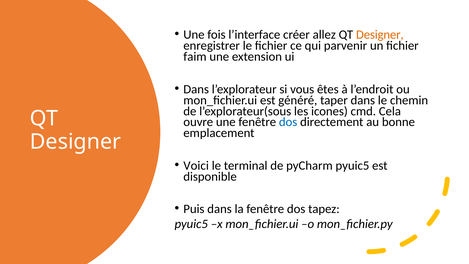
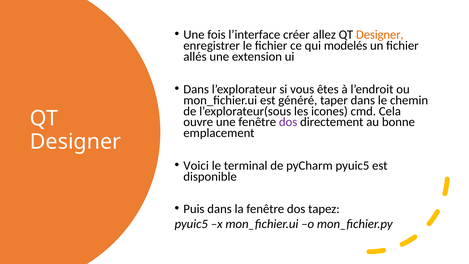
parvenir: parvenir -> modelés
faim: faim -> allés
dos at (288, 122) colour: blue -> purple
